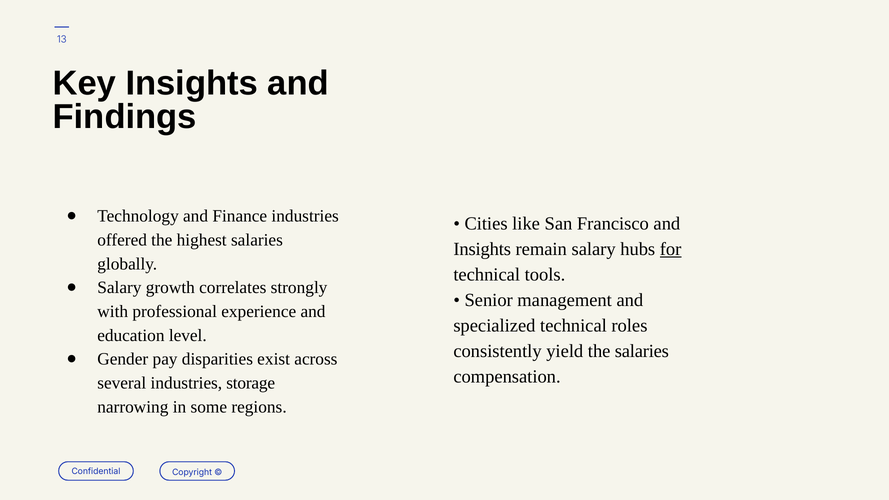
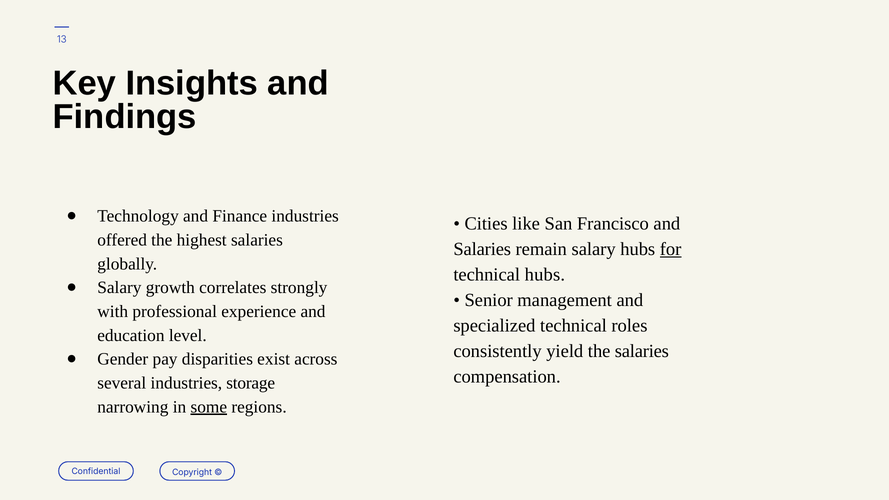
Insights at (482, 249): Insights -> Salaries
technical tools: tools -> hubs
some underline: none -> present
